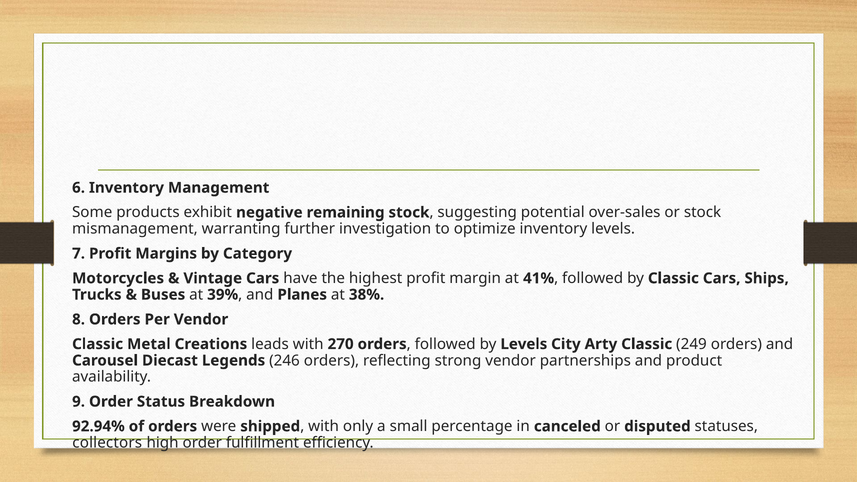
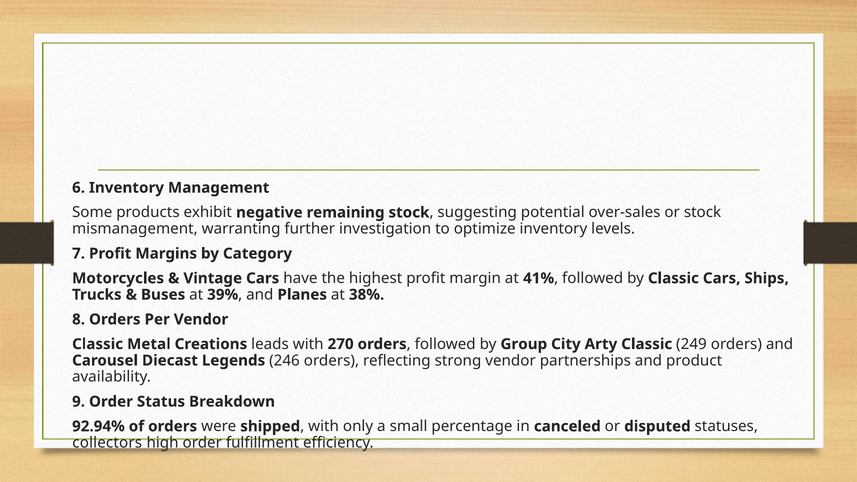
by Levels: Levels -> Group
